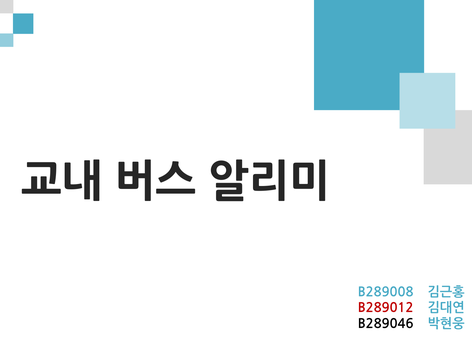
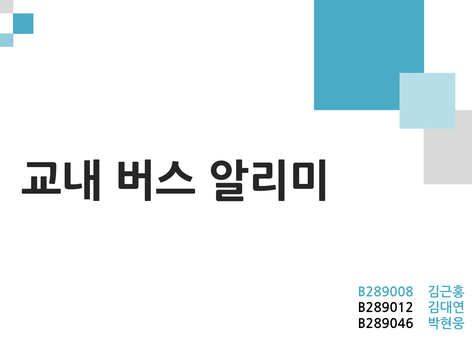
B289012 colour: red -> black
